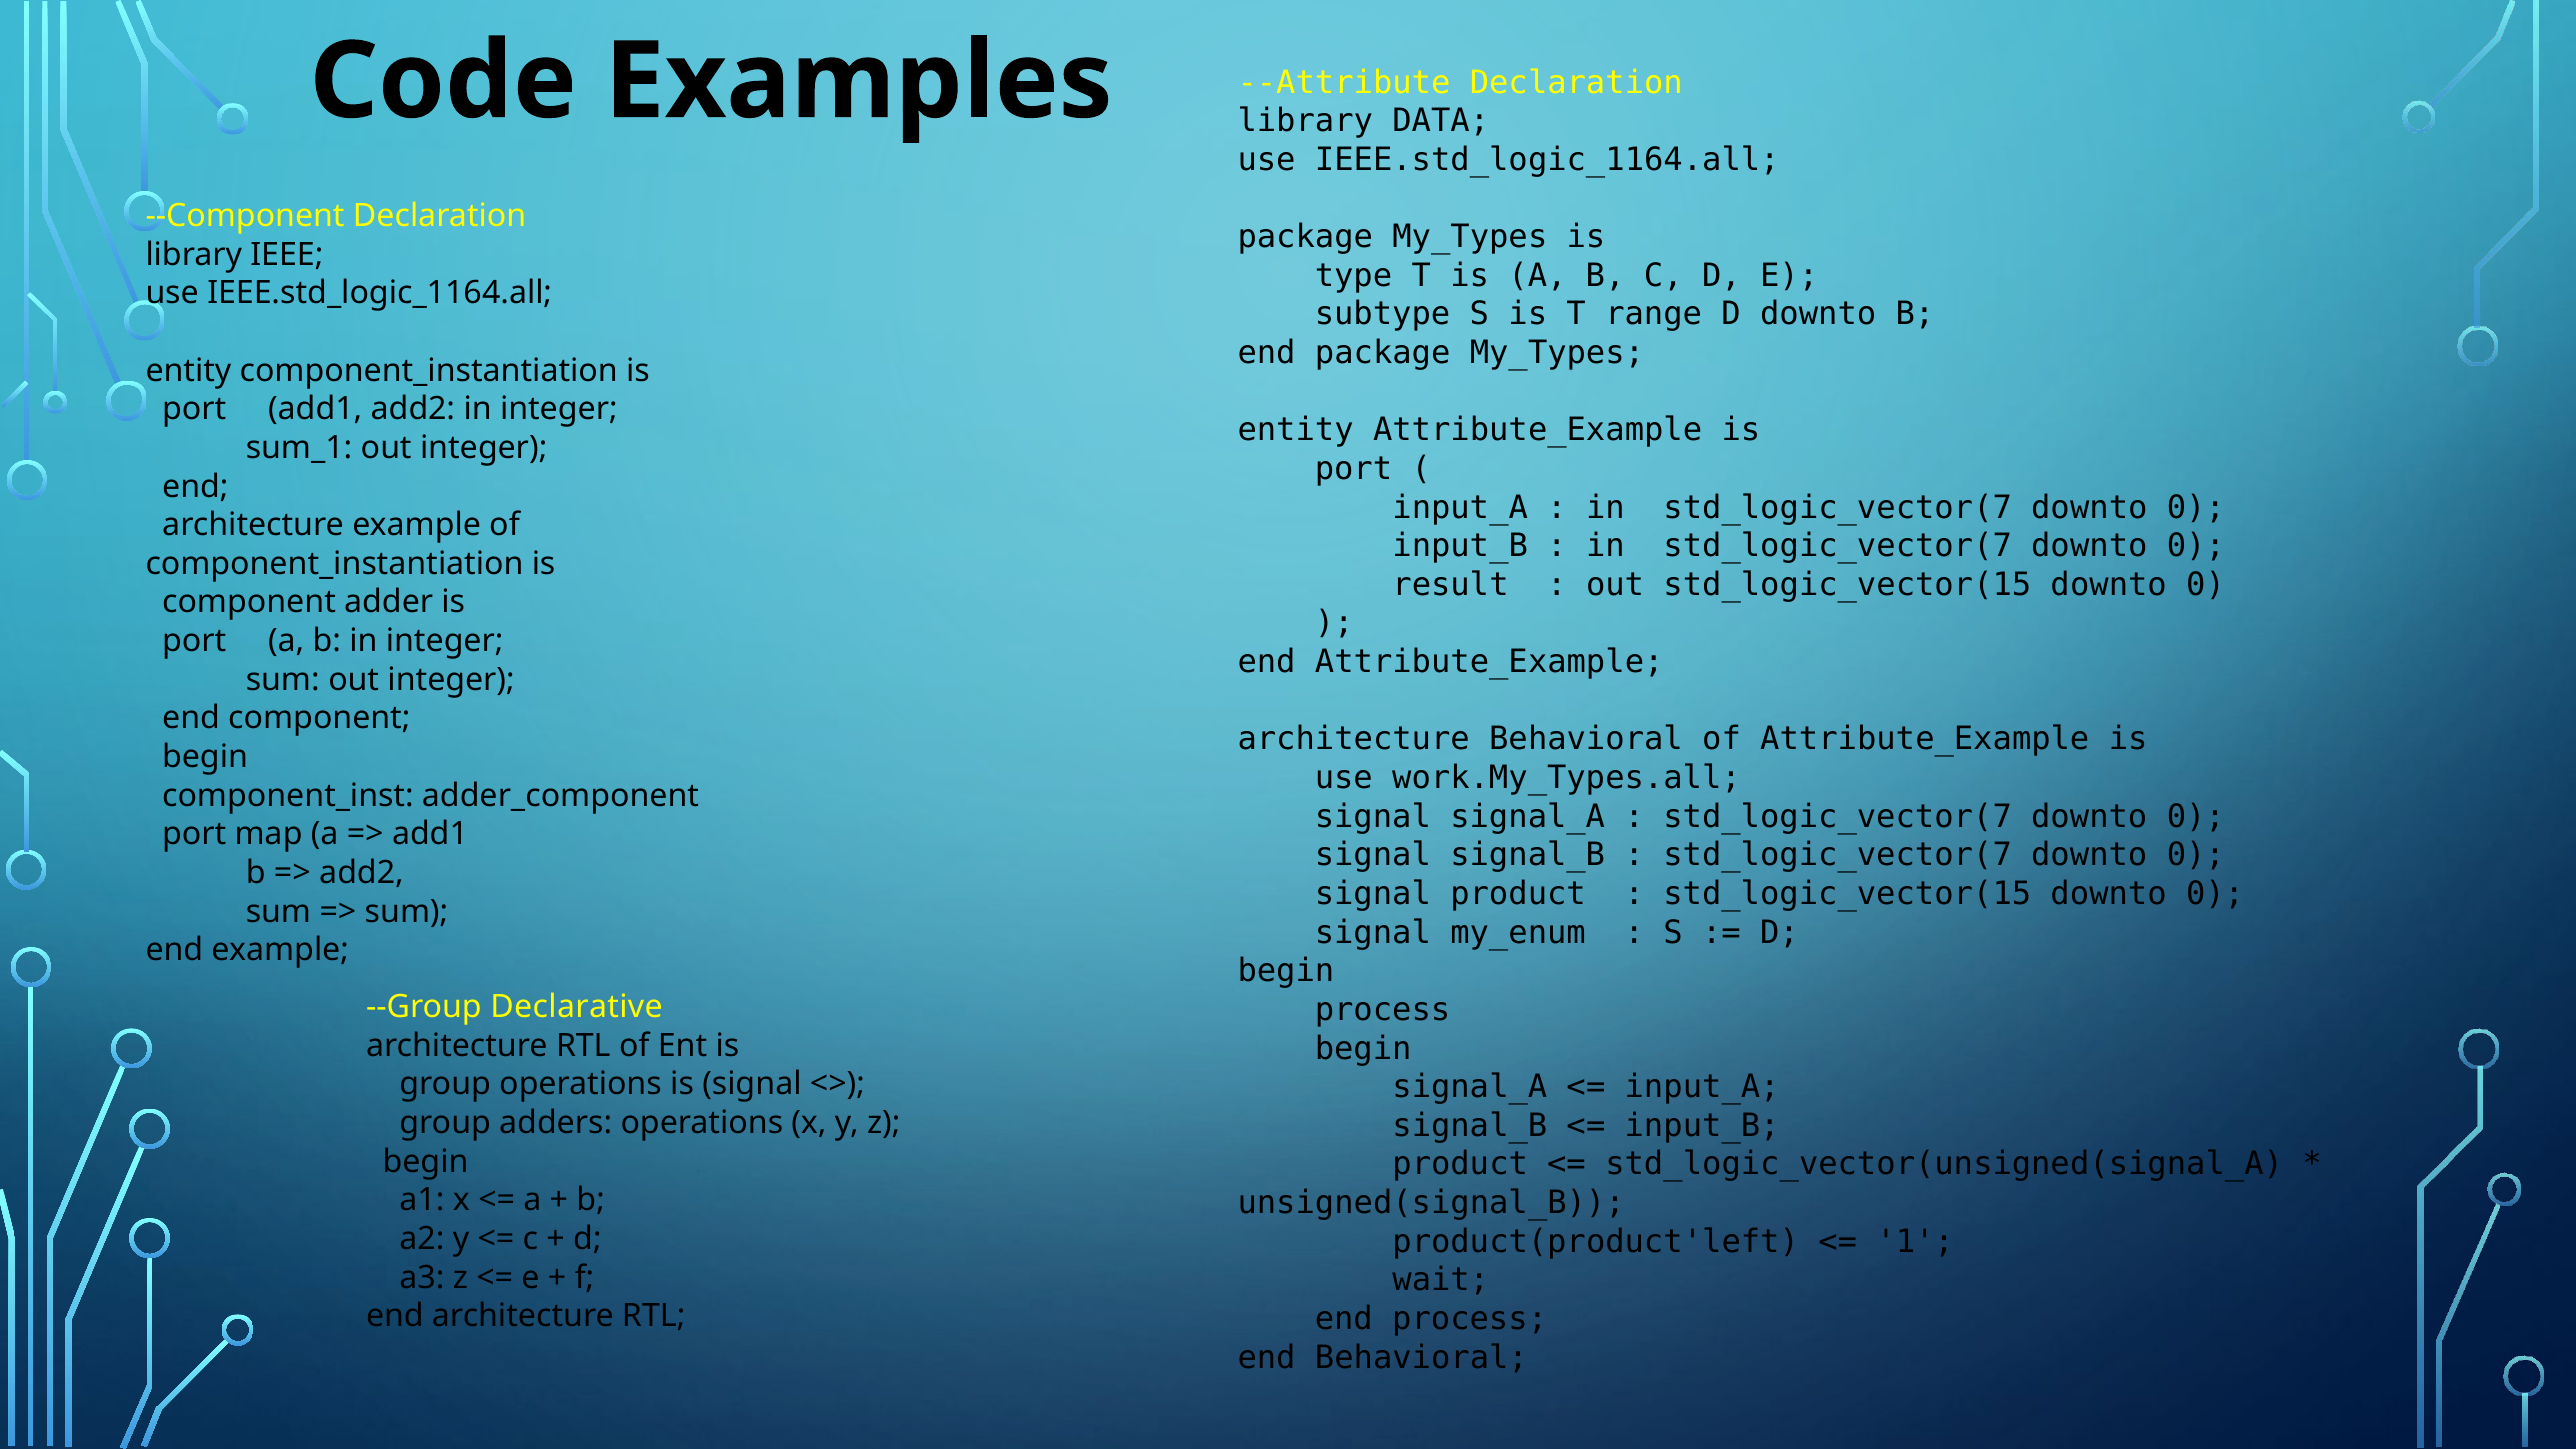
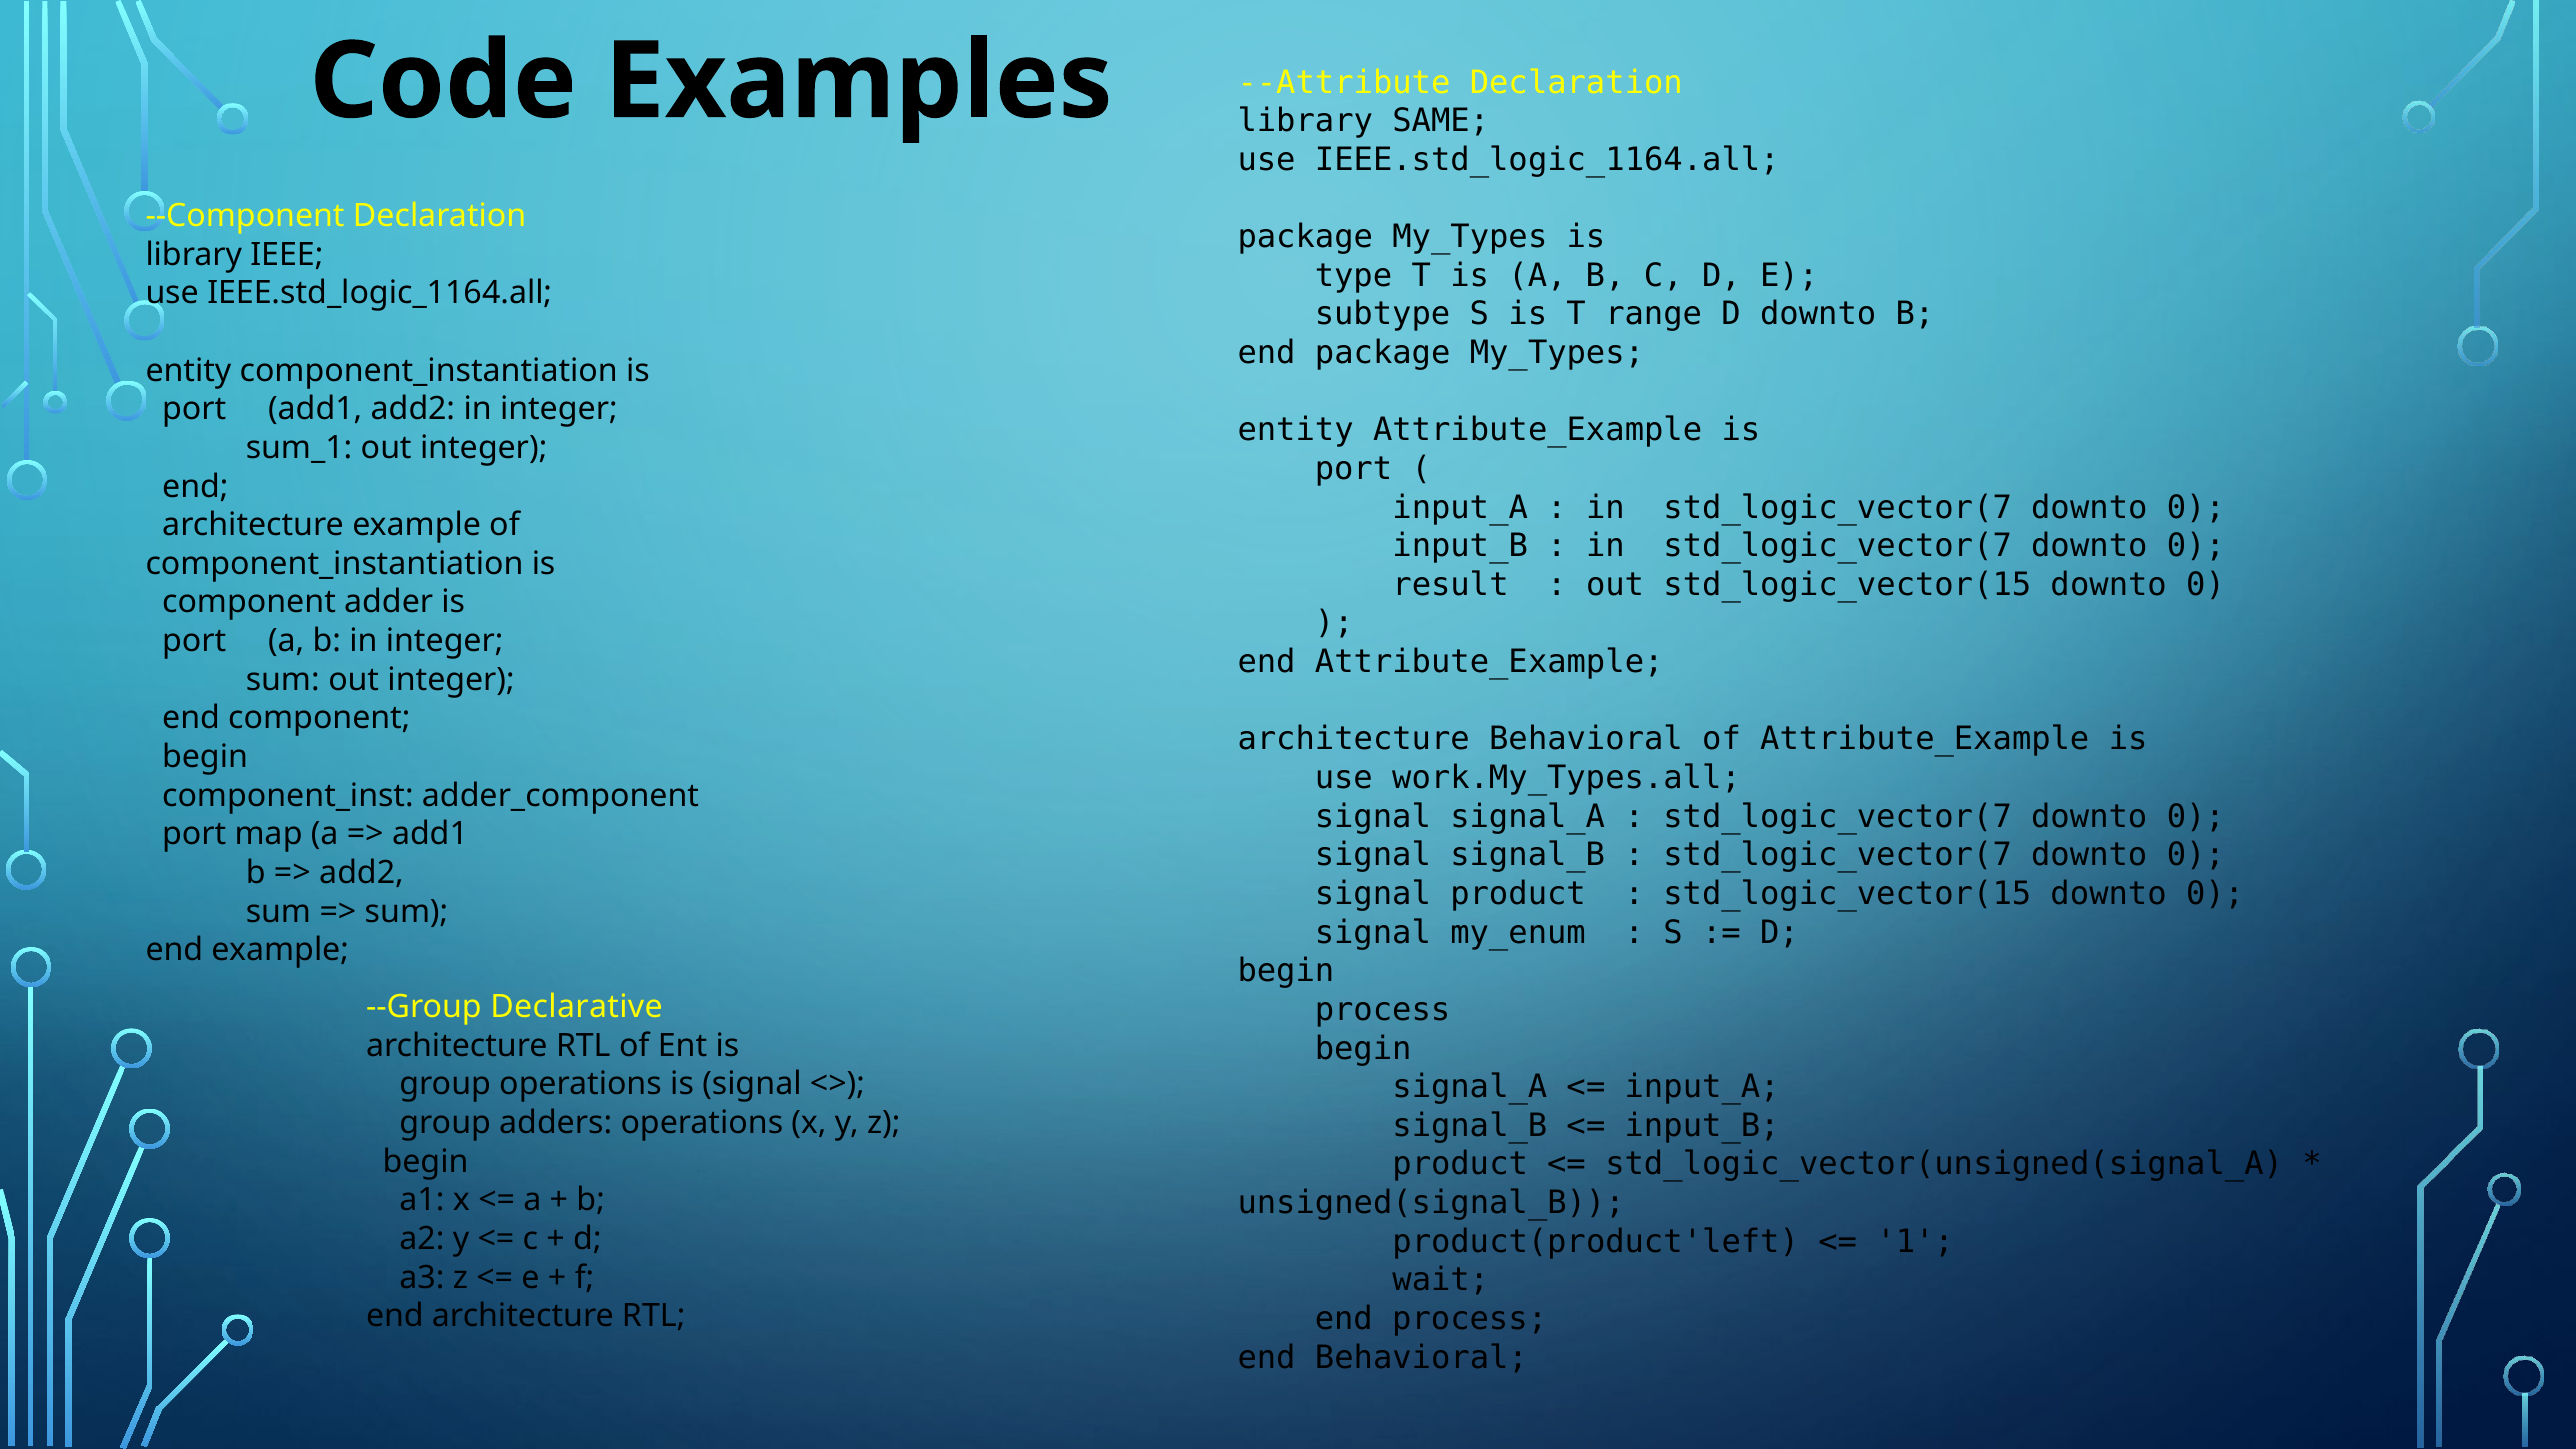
DATA: DATA -> SAME
